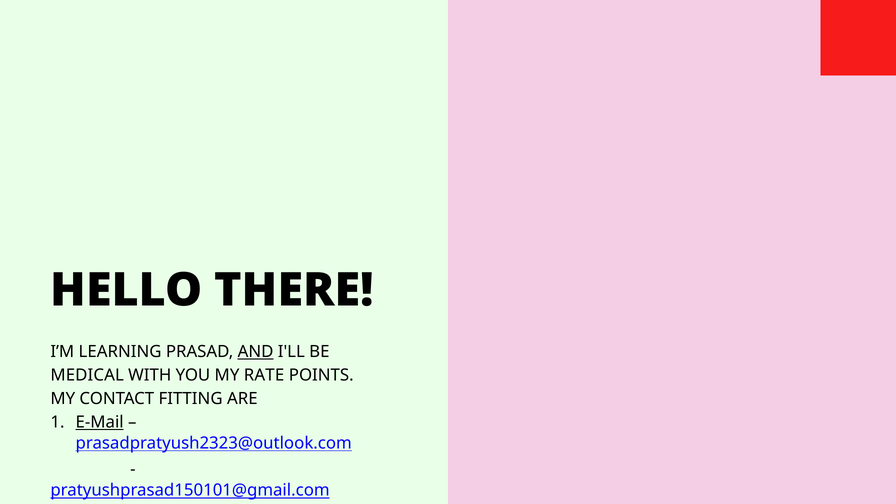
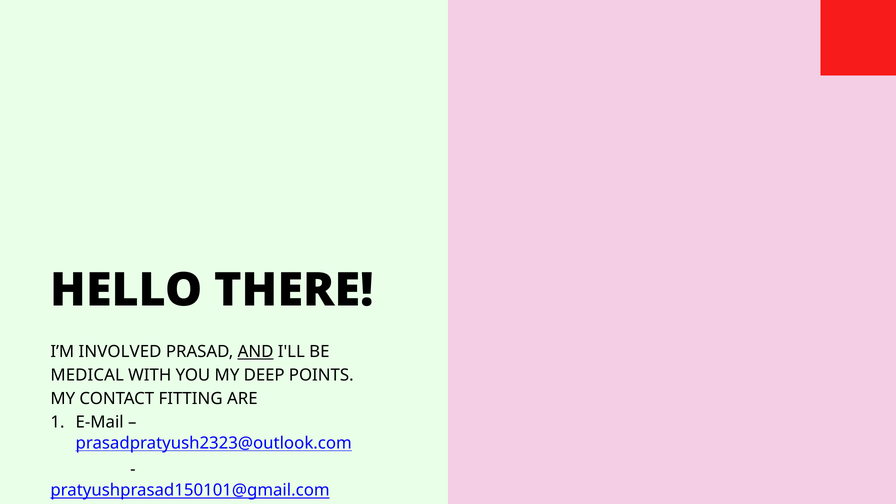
LEARNING: LEARNING -> INVOLVED
RATE: RATE -> DEEP
E-Mail underline: present -> none
